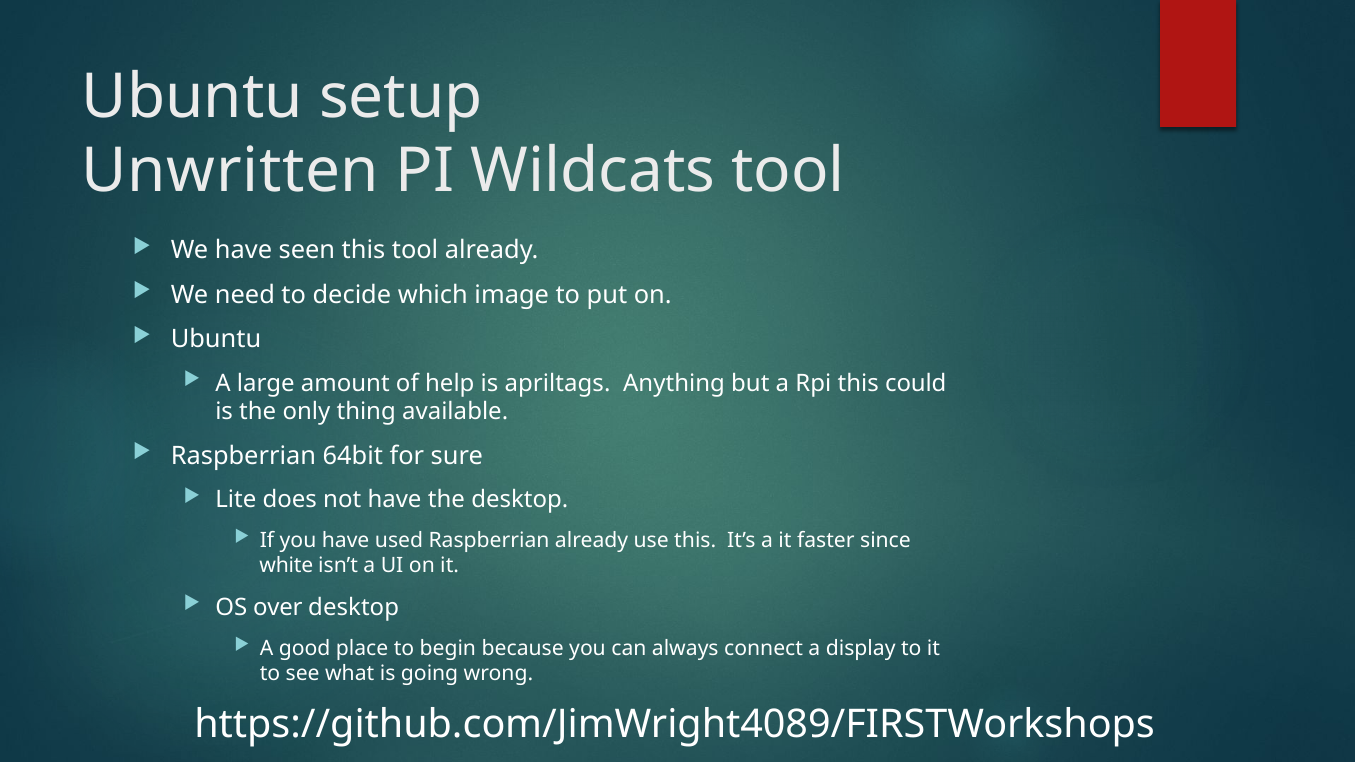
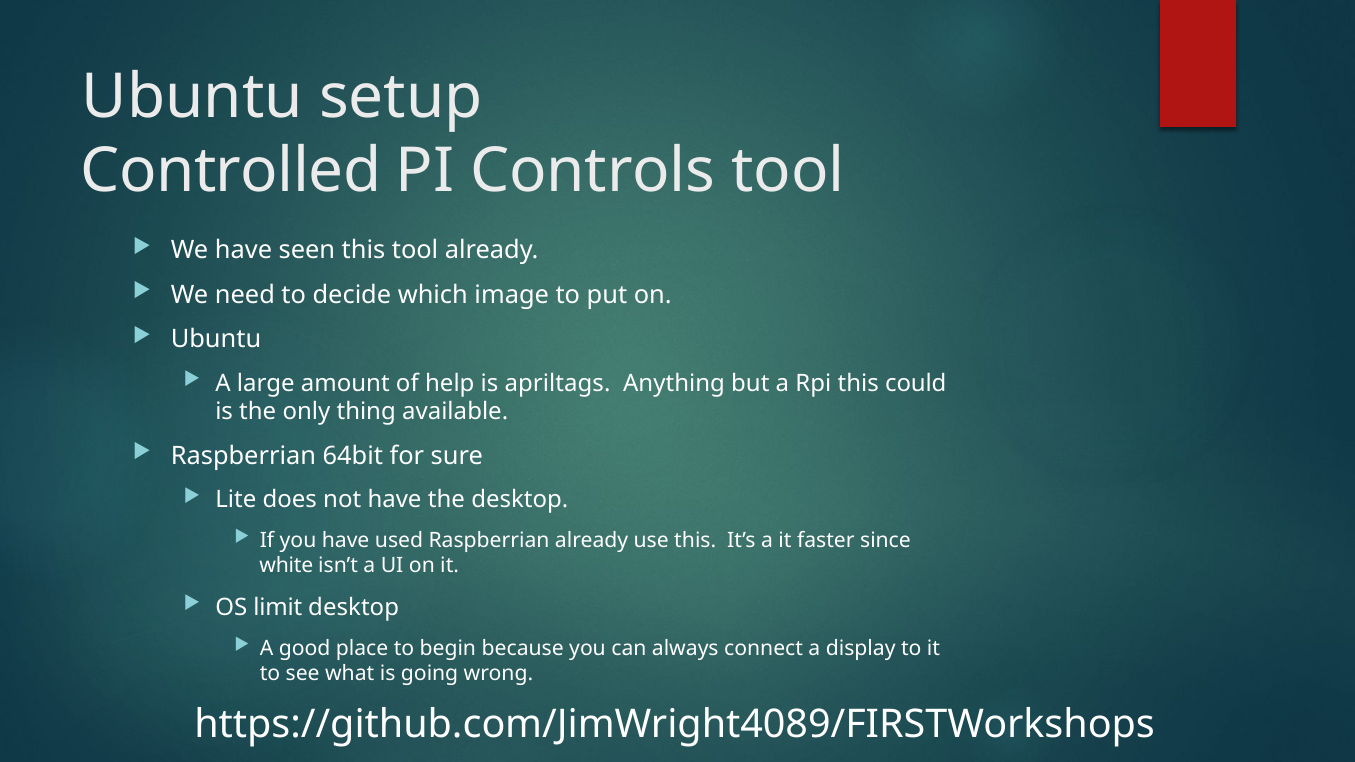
Unwritten: Unwritten -> Controlled
Wildcats: Wildcats -> Controls
over: over -> limit
